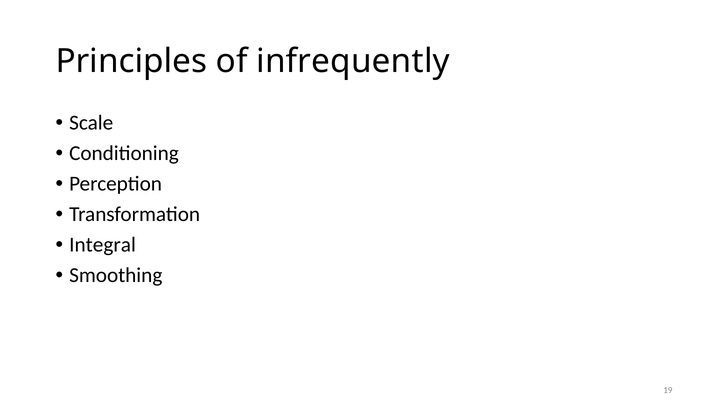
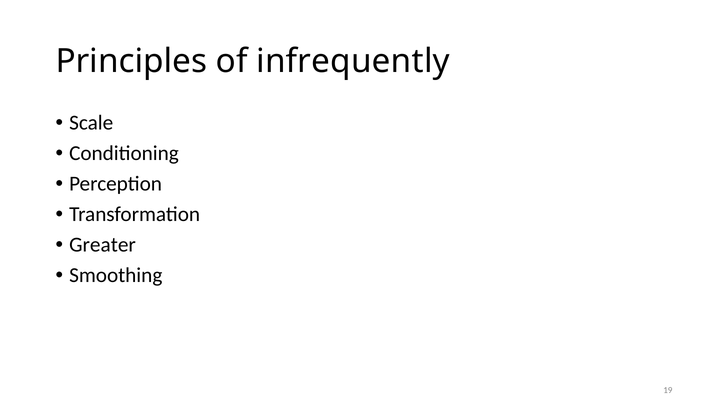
Integral: Integral -> Greater
